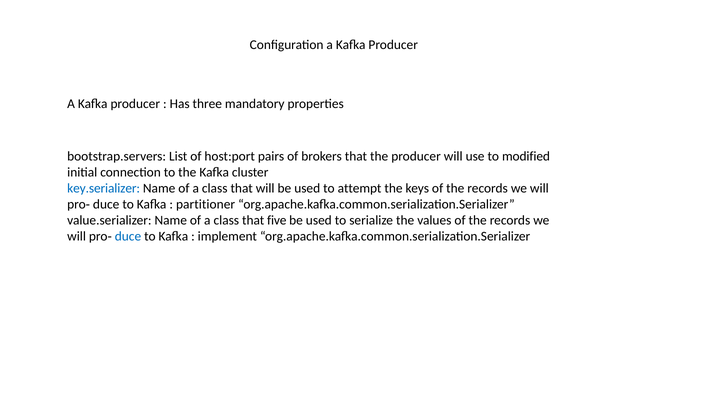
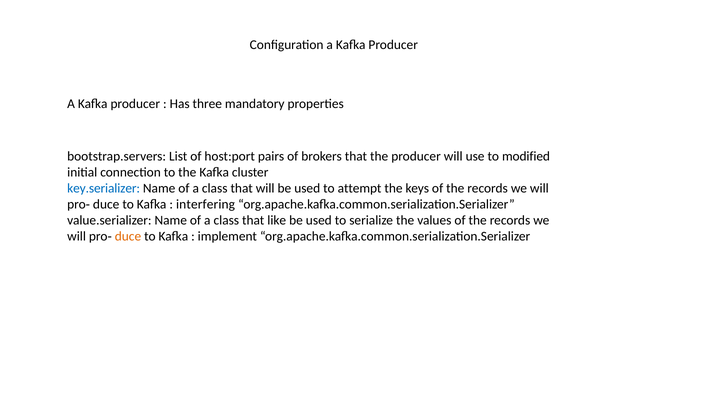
partitioner: partitioner -> interfering
five: five -> like
duce at (128, 237) colour: blue -> orange
